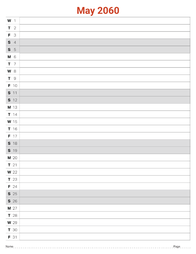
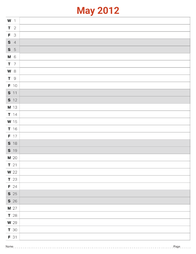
2060: 2060 -> 2012
